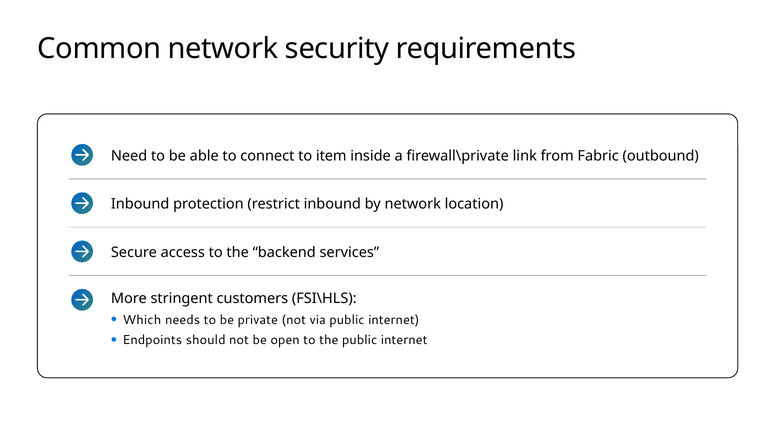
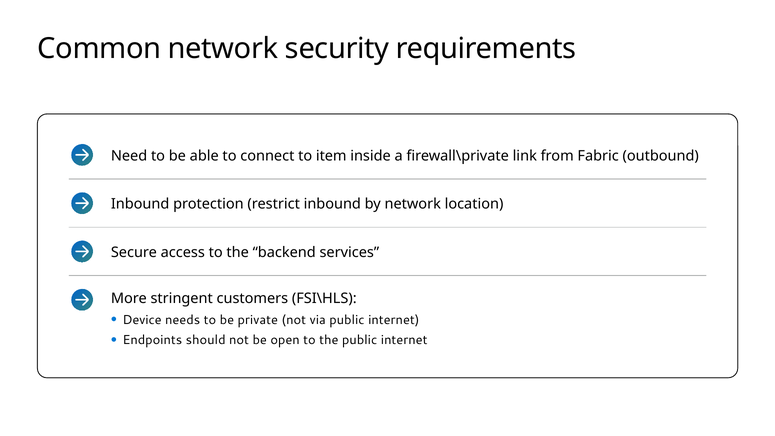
Which: Which -> Device
